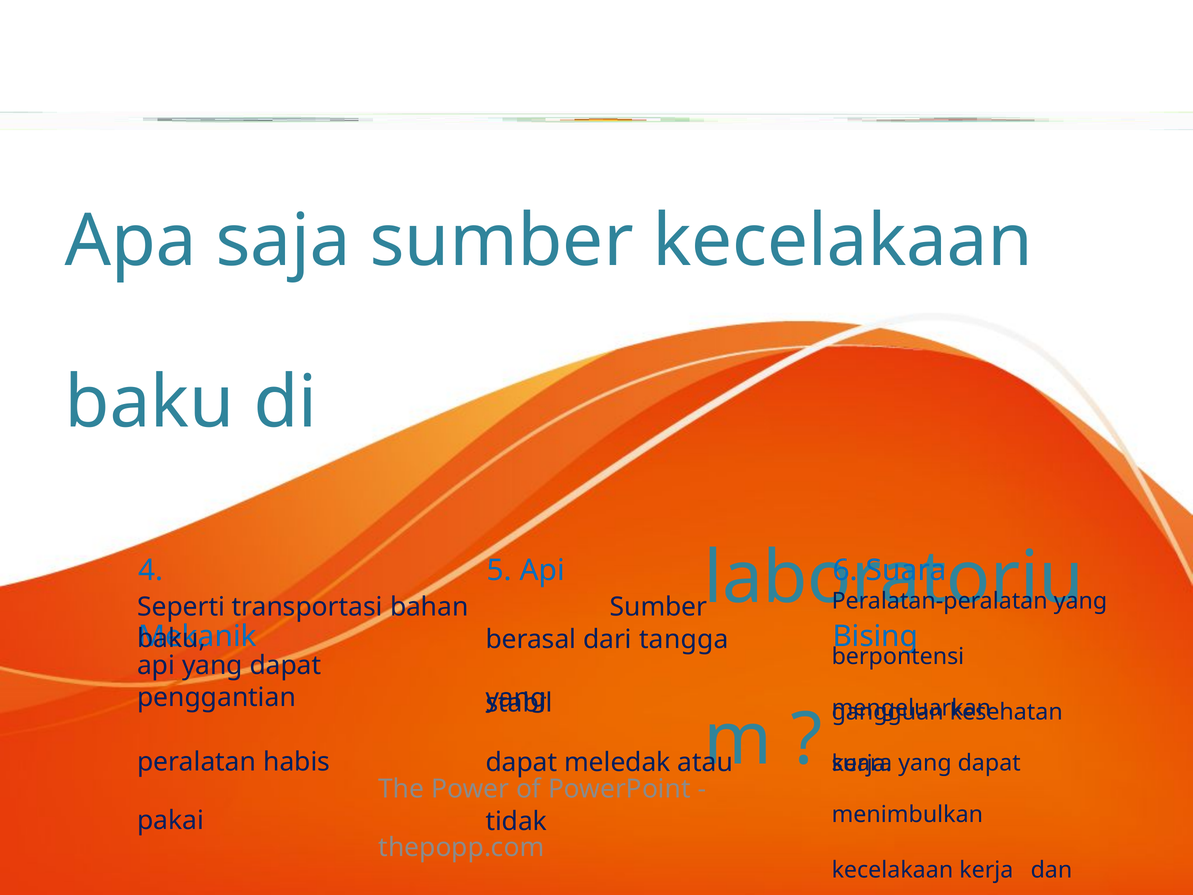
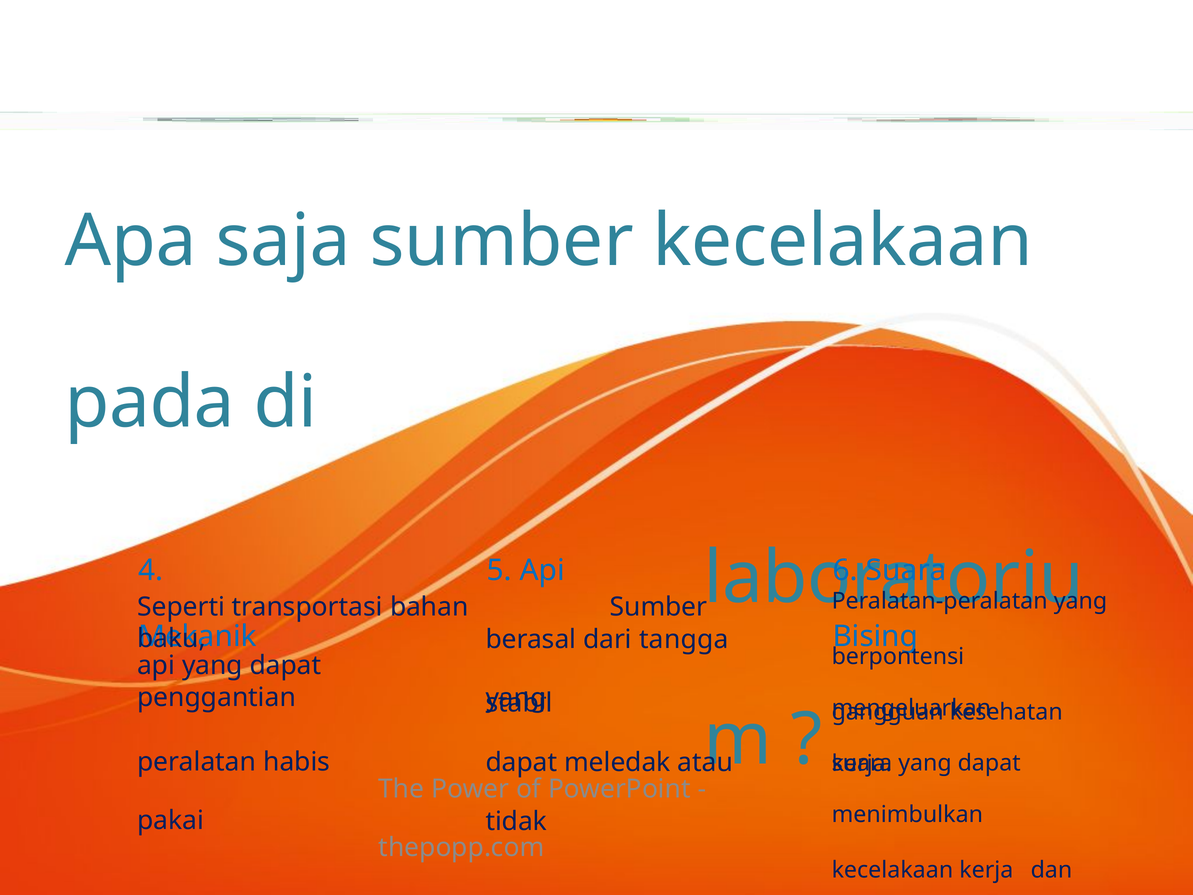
baku at (150, 402): baku -> pada
